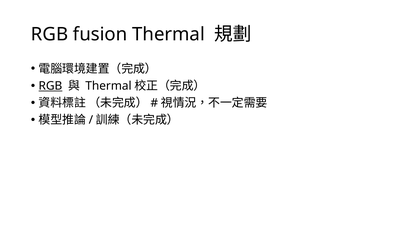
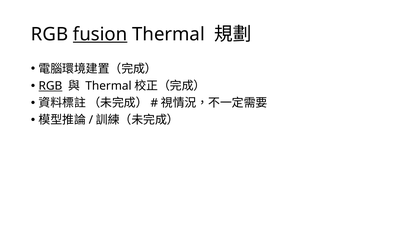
fusion underline: none -> present
